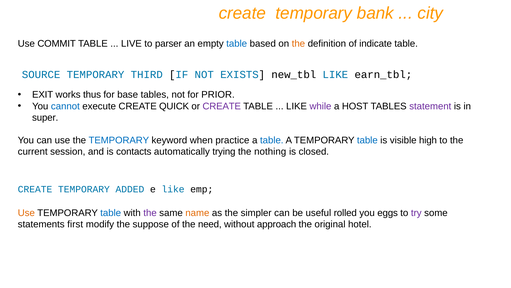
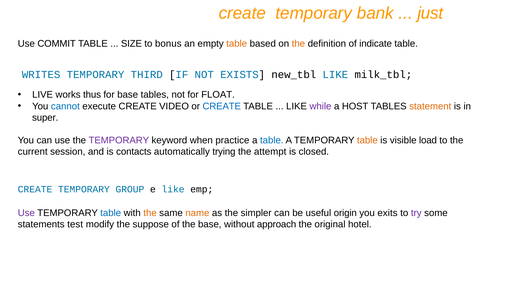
city: city -> just
LIVE: LIVE -> SIZE
parser: parser -> bonus
table at (237, 43) colour: blue -> orange
SOURCE: SOURCE -> WRITES
earn_tbl: earn_tbl -> milk_tbl
EXIT: EXIT -> LIVE
PRIOR: PRIOR -> FLOAT
QUICK: QUICK -> VIDEO
CREATE at (222, 106) colour: purple -> blue
statement colour: purple -> orange
TEMPORARY at (119, 140) colour: blue -> purple
table at (367, 140) colour: blue -> orange
high: high -> load
nothing: nothing -> attempt
ADDED: ADDED -> GROUP
Use at (26, 212) colour: orange -> purple
the at (150, 212) colour: purple -> orange
rolled: rolled -> origin
eggs: eggs -> exits
first: first -> test
the need: need -> base
